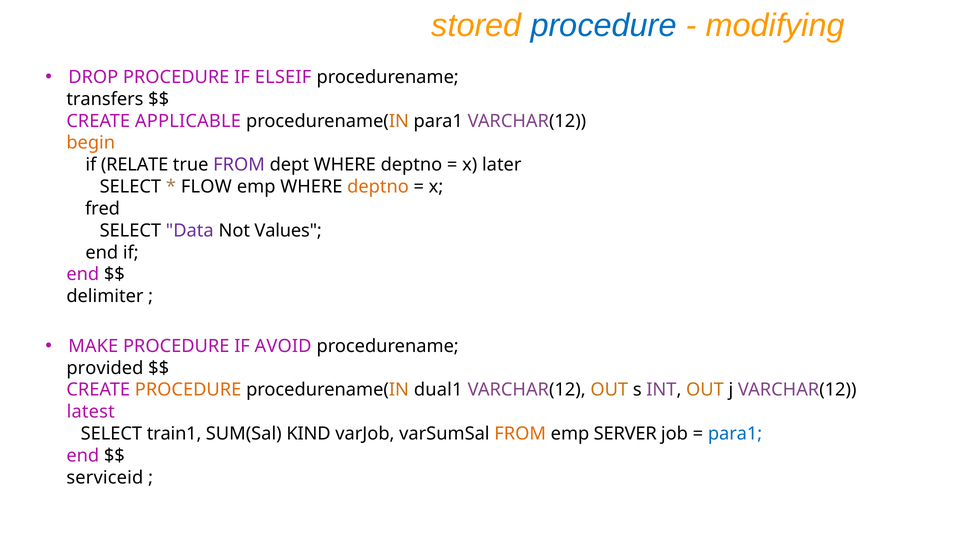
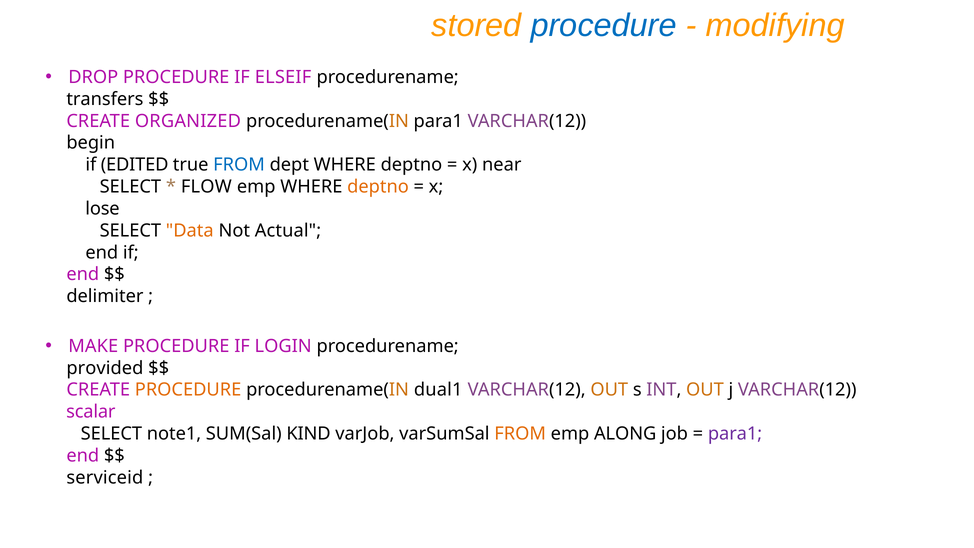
APPLICABLE: APPLICABLE -> ORGANIZED
begin colour: orange -> black
RELATE: RELATE -> EDITED
FROM at (239, 165) colour: purple -> blue
later: later -> near
fred: fred -> lose
Data colour: purple -> orange
Values: Values -> Actual
AVOID: AVOID -> LOGIN
latest: latest -> scalar
train1: train1 -> note1
SERVER: SERVER -> ALONG
para1 at (735, 434) colour: blue -> purple
